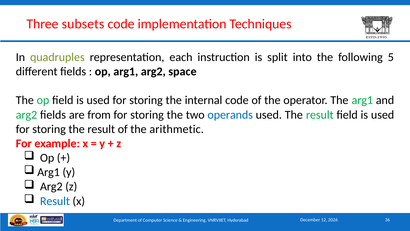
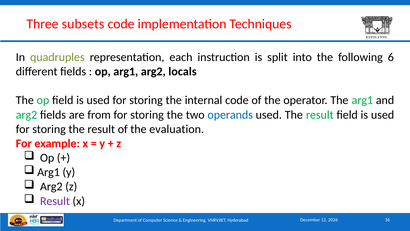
5: 5 -> 6
space: space -> locals
arithmetic: arithmetic -> evaluation
Result at (55, 201) colour: blue -> purple
